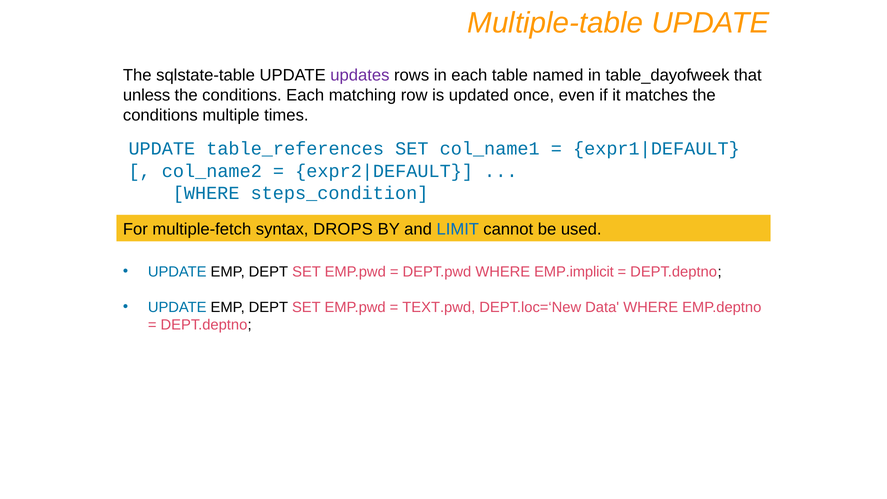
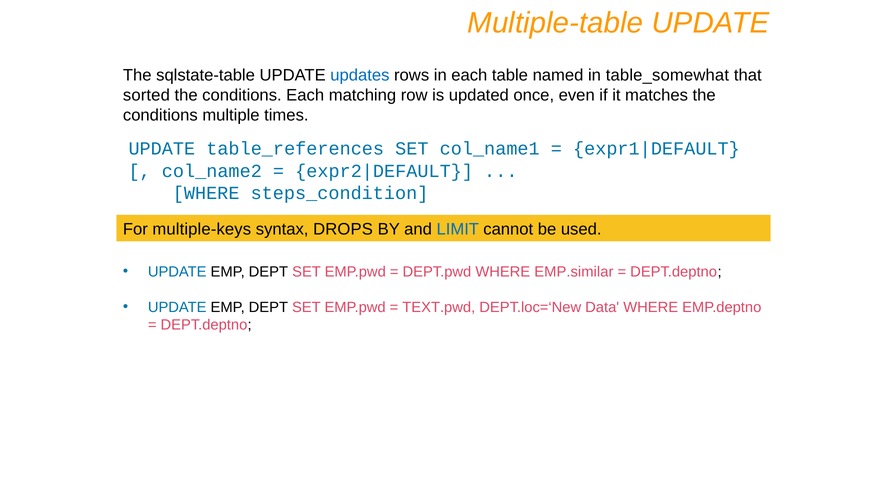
updates colour: purple -> blue
table_dayofweek: table_dayofweek -> table_somewhat
unless: unless -> sorted
multiple-fetch: multiple-fetch -> multiple-keys
EMP.implicit: EMP.implicit -> EMP.similar
